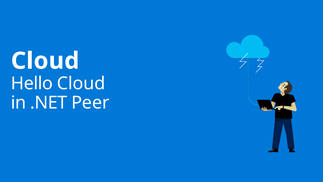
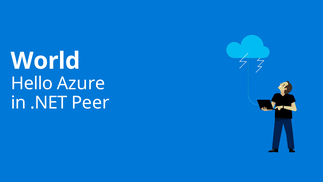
Cloud at (45, 61): Cloud -> World
Hello Cloud: Cloud -> Azure
